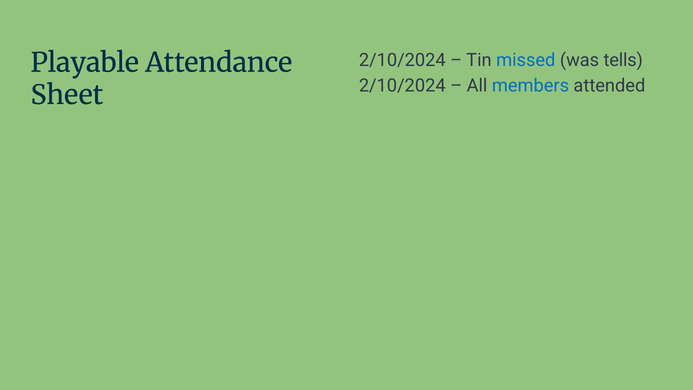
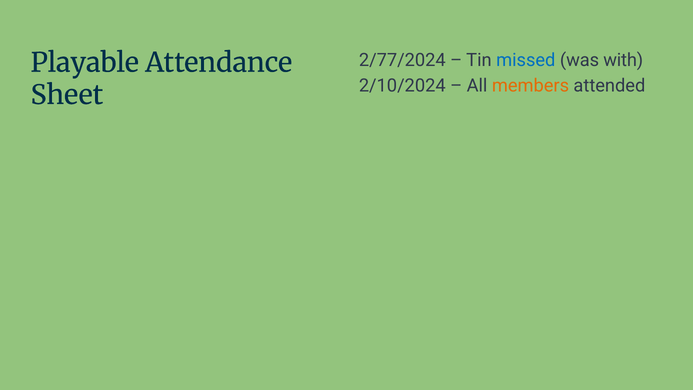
2/10/2024 at (402, 60): 2/10/2024 -> 2/77/2024
tells: tells -> with
members colour: blue -> orange
